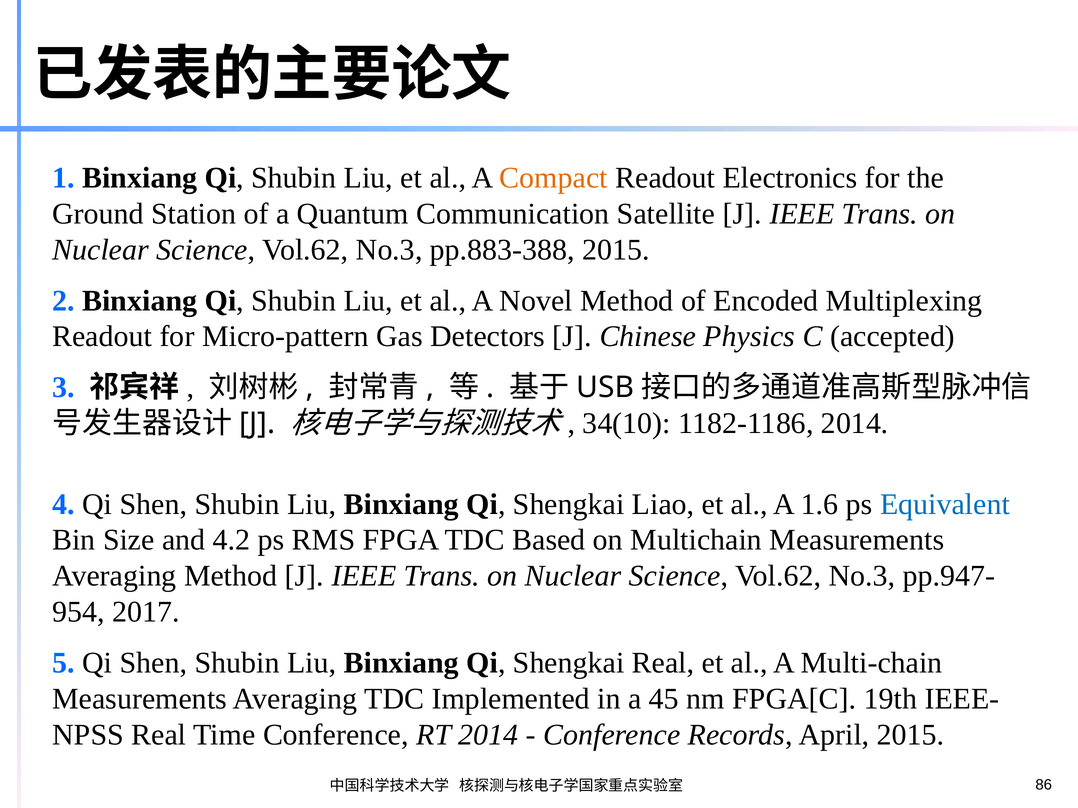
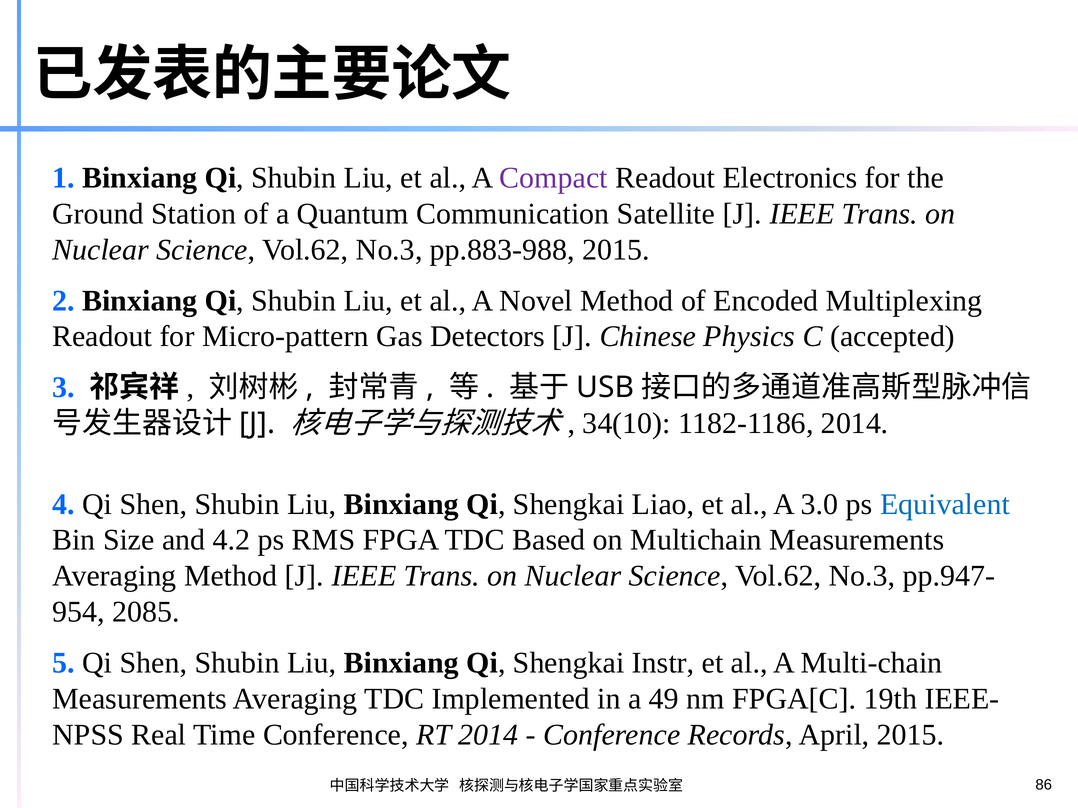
Compact colour: orange -> purple
pp.883-388: pp.883-388 -> pp.883-988
1.6: 1.6 -> 3.0
2017: 2017 -> 2085
Shengkai Real: Real -> Instr
45: 45 -> 49
